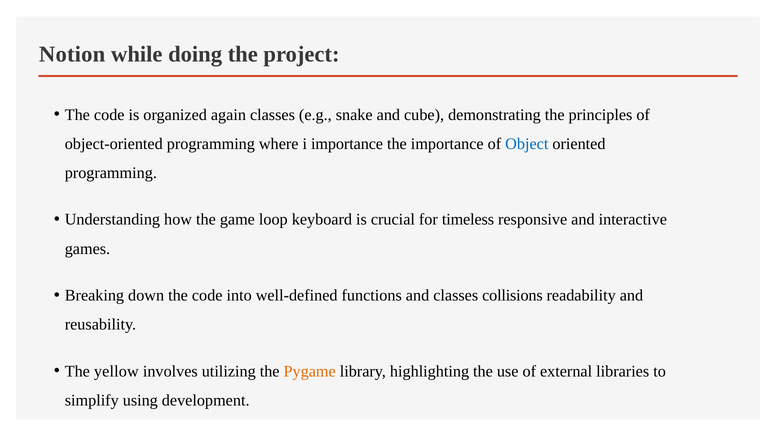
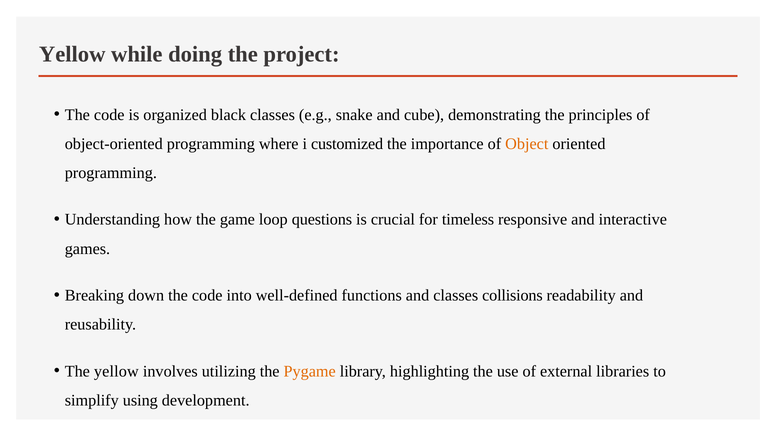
Notion at (72, 54): Notion -> Yellow
again: again -> black
i importance: importance -> customized
Object colour: blue -> orange
keyboard: keyboard -> questions
